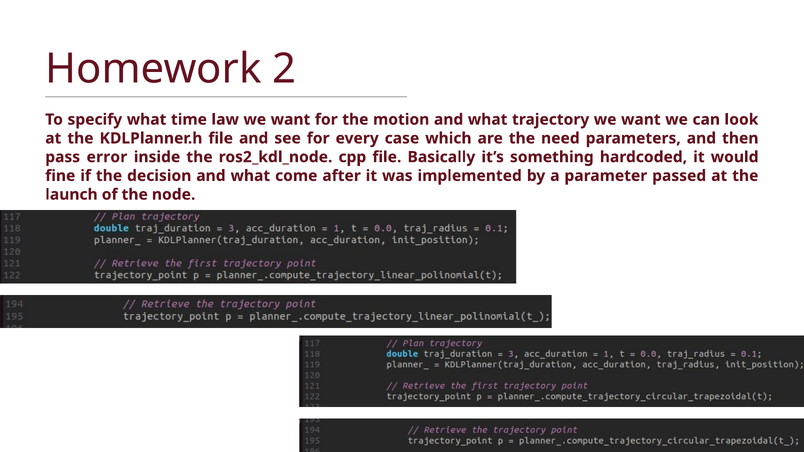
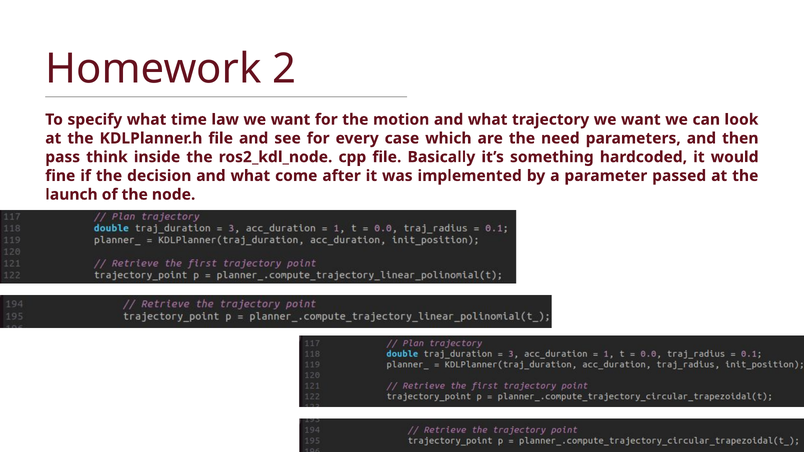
error: error -> think
